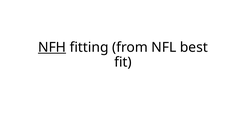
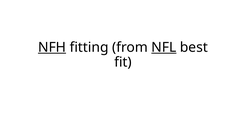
NFL underline: none -> present
